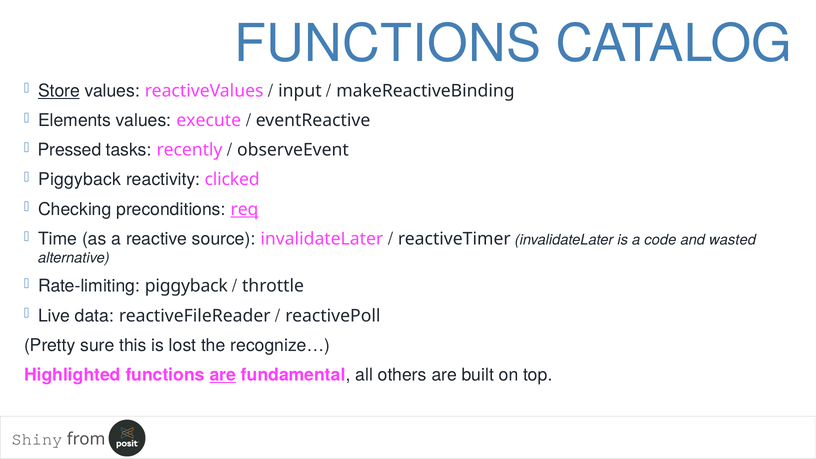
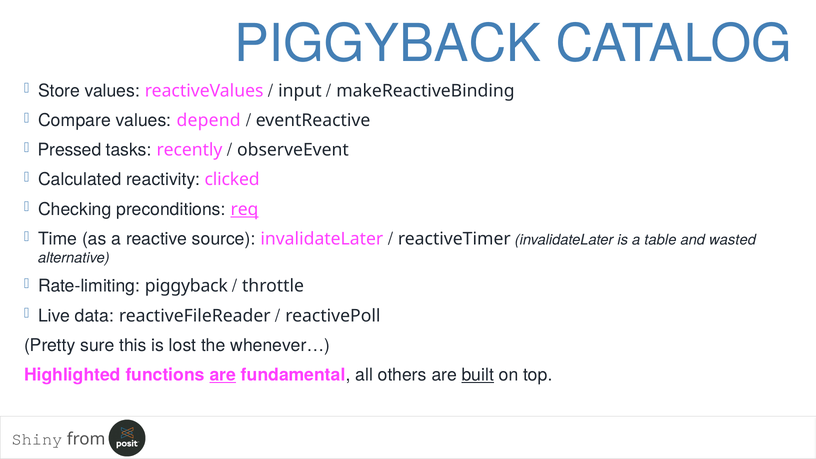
FUNCTIONS at (388, 44): FUNCTIONS -> PIGGYBACK
Store underline: present -> none
Elements: Elements -> Compare
execute: execute -> depend
Piggyback at (80, 180): Piggyback -> Calculated
code: code -> table
recognize…: recognize… -> whenever…
built underline: none -> present
